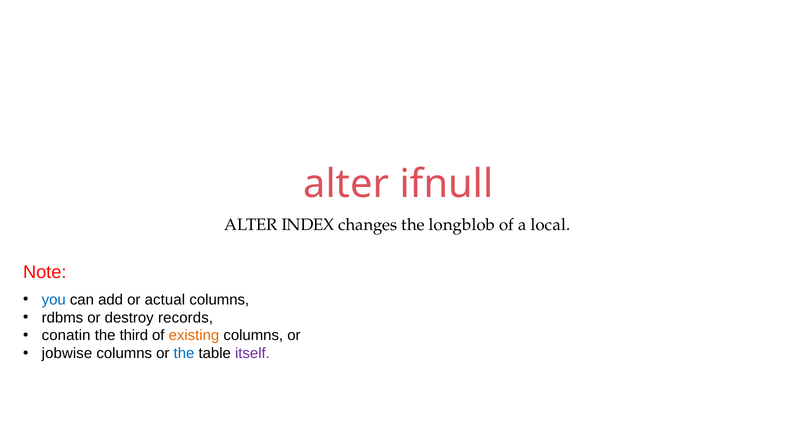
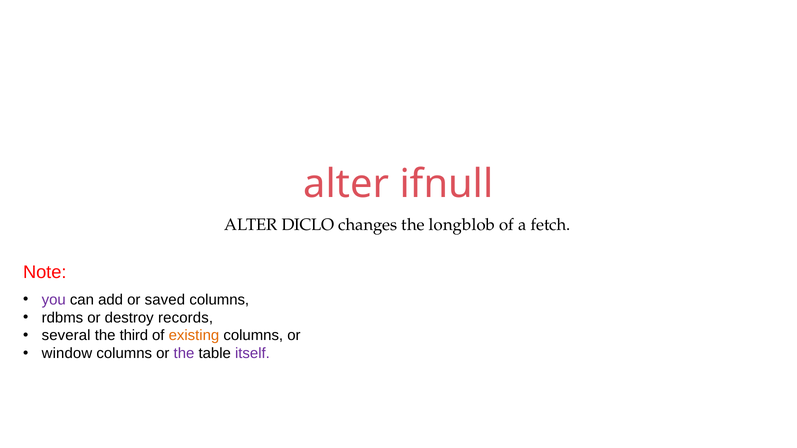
INDEX: INDEX -> DICLO
local: local -> fetch
you colour: blue -> purple
actual: actual -> saved
conatin: conatin -> several
jobwise: jobwise -> window
the at (184, 354) colour: blue -> purple
